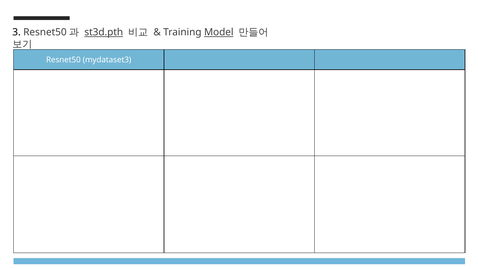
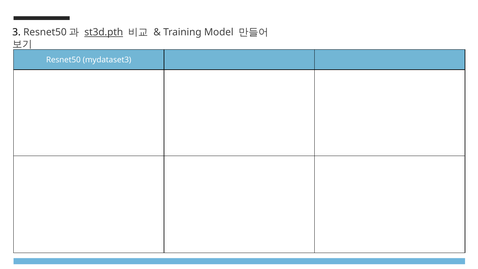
Model underline: present -> none
